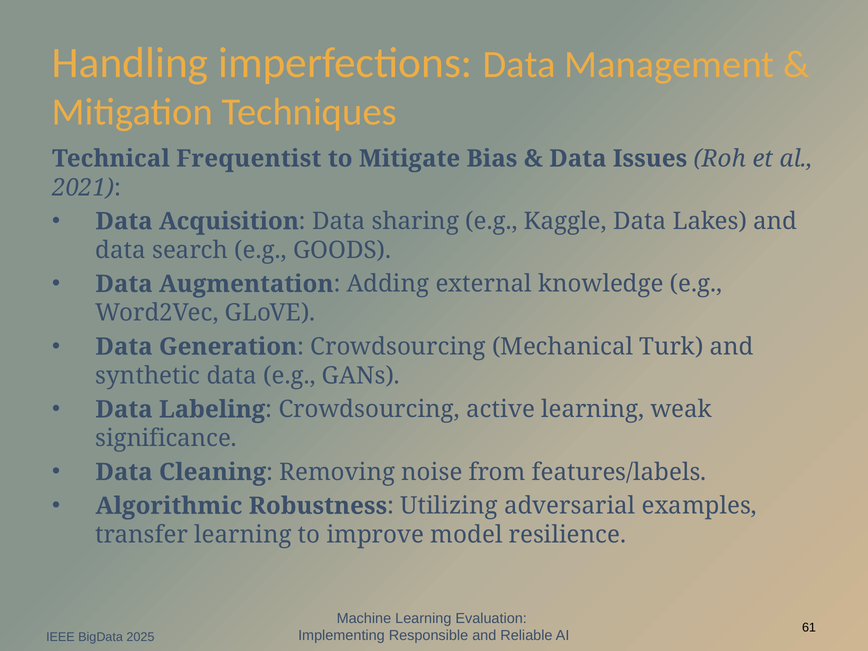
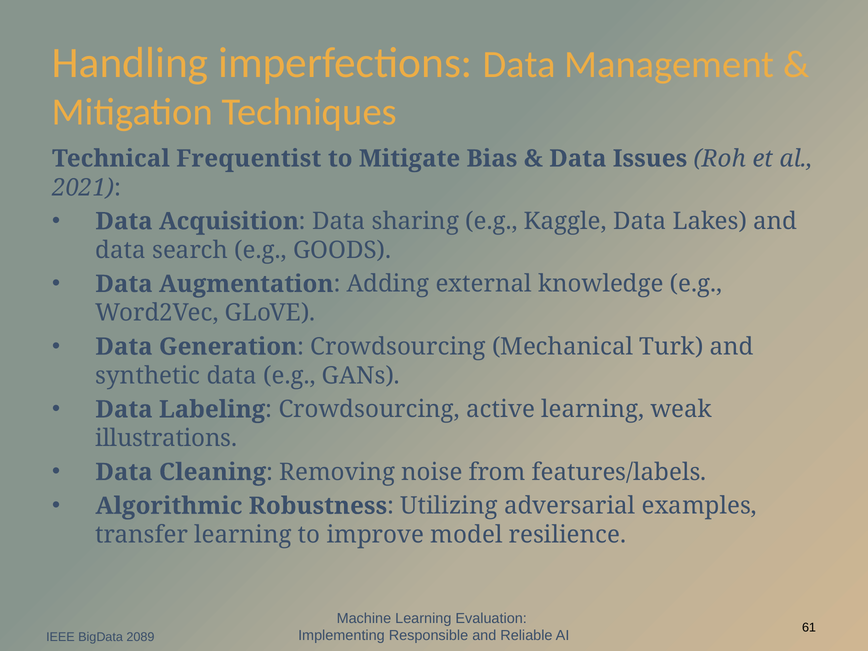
significance: significance -> illustrations
2025: 2025 -> 2089
